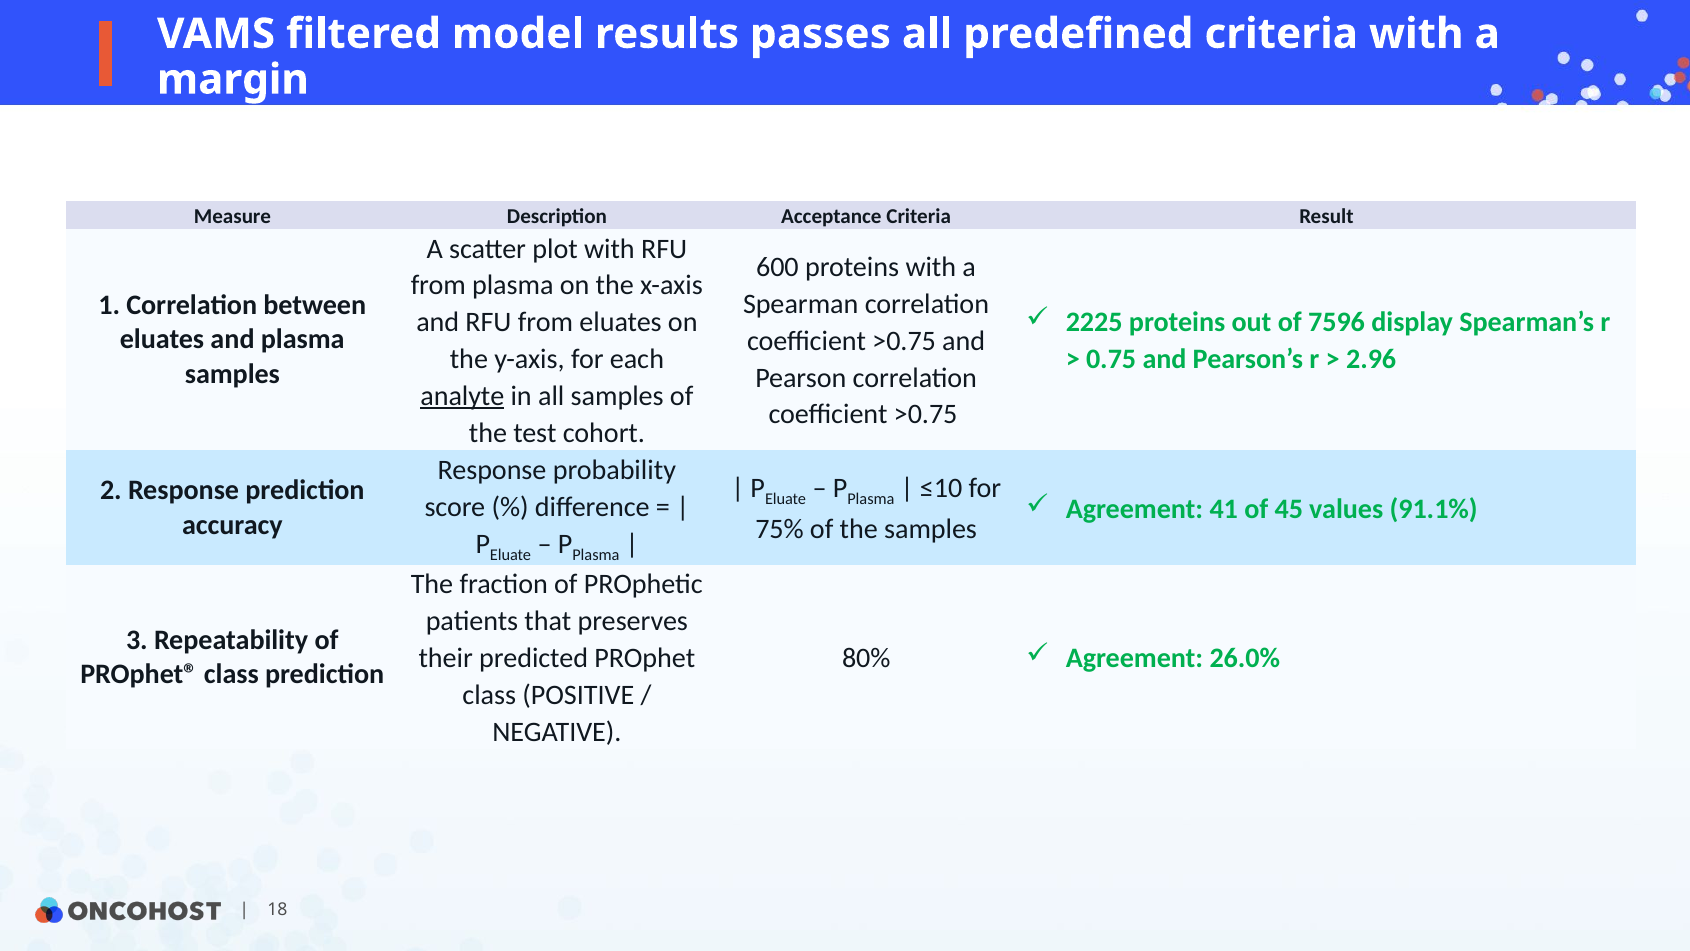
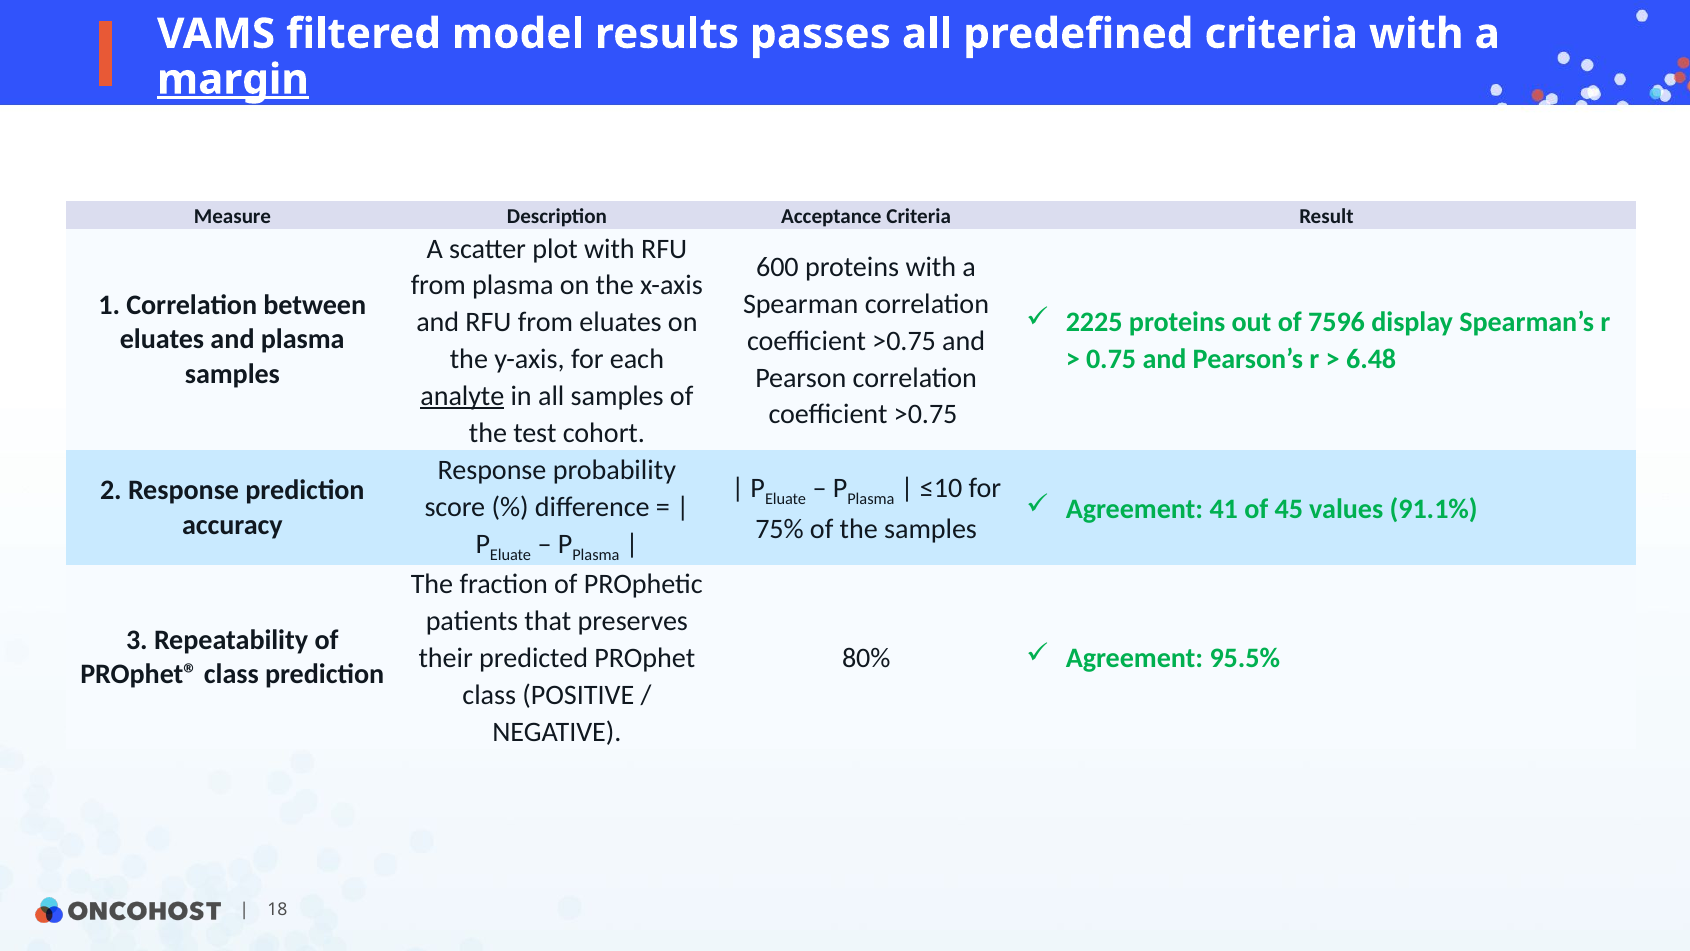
margin underline: none -> present
2.96: 2.96 -> 6.48
26.0%: 26.0% -> 95.5%
